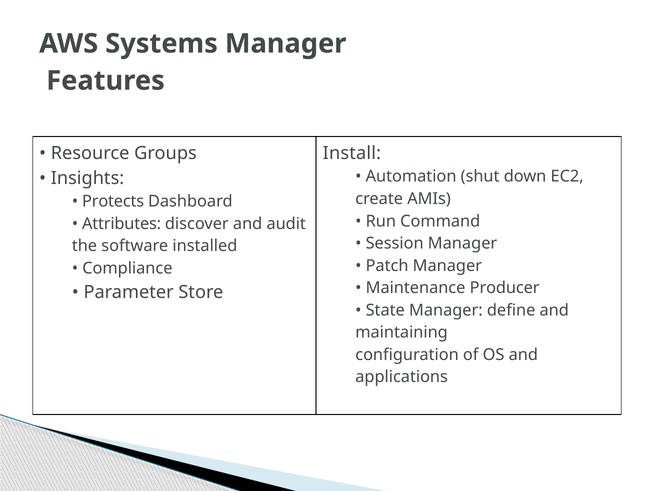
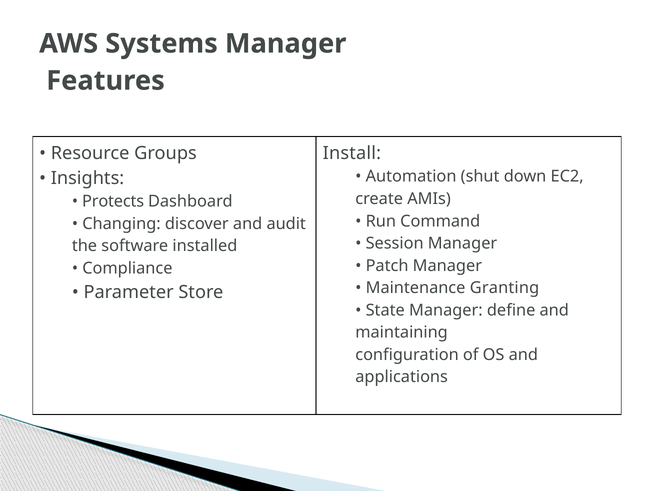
Attributes: Attributes -> Changing
Producer: Producer -> Granting
